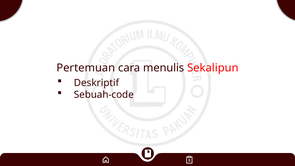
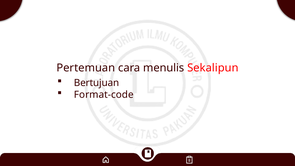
Deskriptif: Deskriptif -> Bertujuan
Sebuah-code: Sebuah-code -> Format-code
